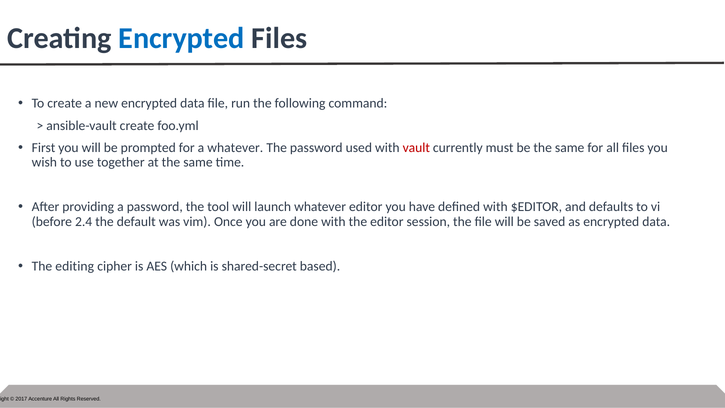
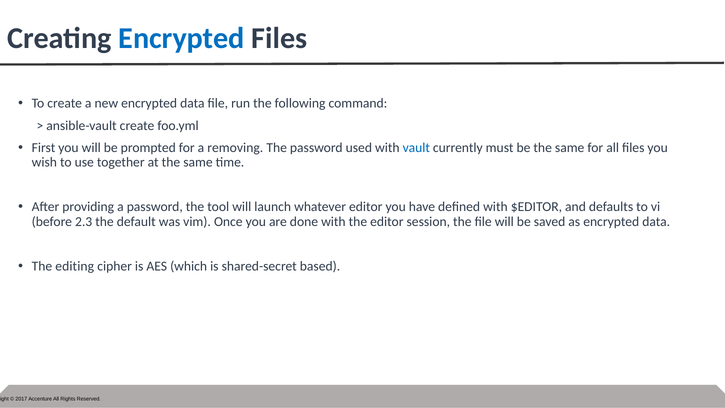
a whatever: whatever -> removing
vault colour: red -> blue
2.4: 2.4 -> 2.3
